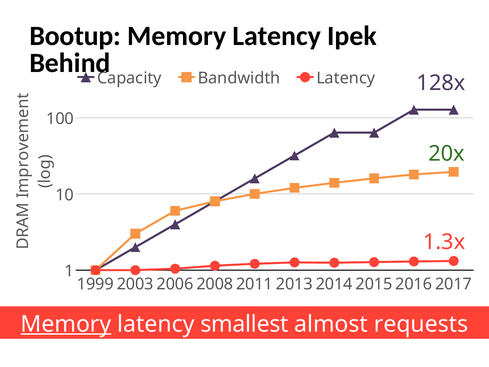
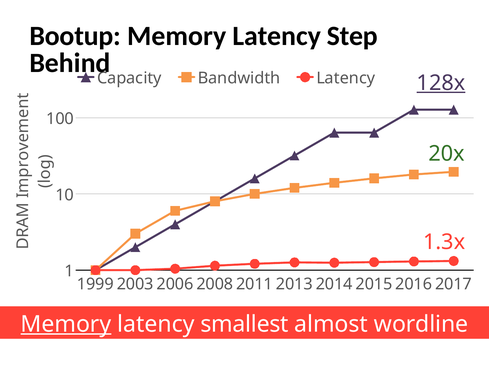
Ipek: Ipek -> Step
128x underline: none -> present
requests: requests -> wordline
